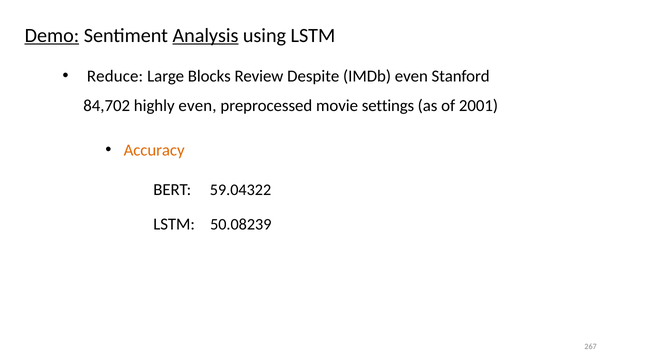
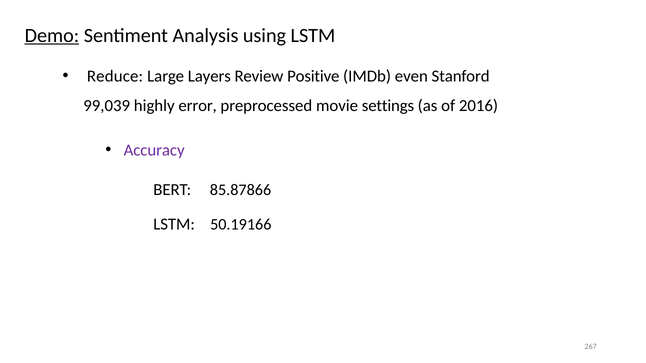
Analysis underline: present -> none
Blocks: Blocks -> Layers
Despite: Despite -> Positive
84,702: 84,702 -> 99,039
highly even: even -> error
2001: 2001 -> 2016
Accuracy colour: orange -> purple
59.04322: 59.04322 -> 85.87866
50.08239: 50.08239 -> 50.19166
